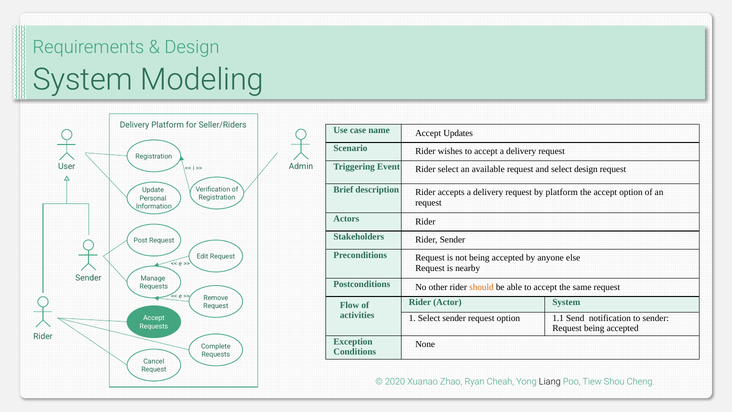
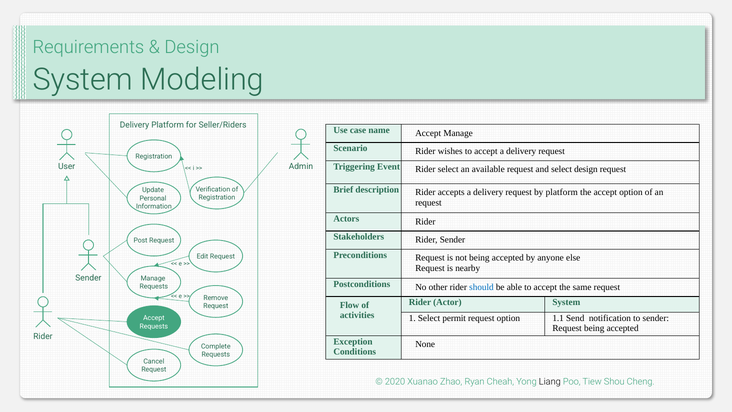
Accept Updates: Updates -> Manage
should colour: orange -> blue
Select sender: sender -> permit
